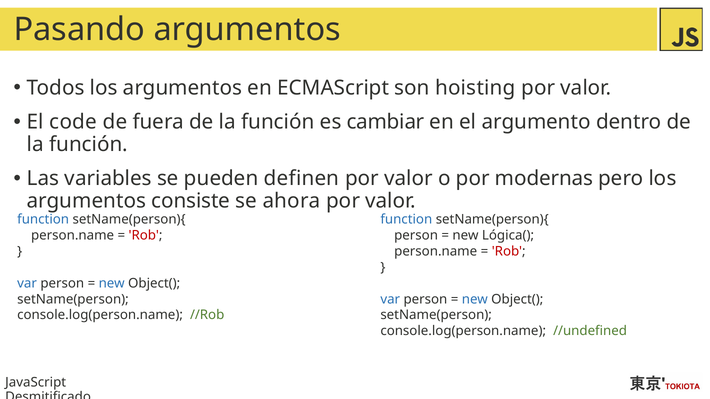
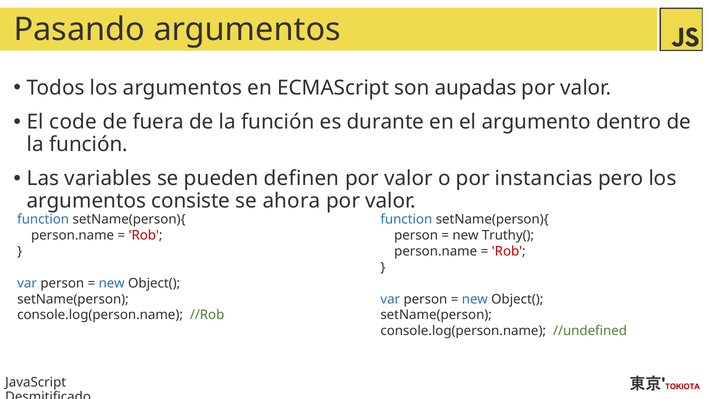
hoisting: hoisting -> aupadas
cambiar: cambiar -> durante
modernas: modernas -> instancias
Lógica(: Lógica( -> Truthy(
